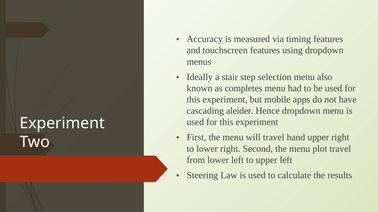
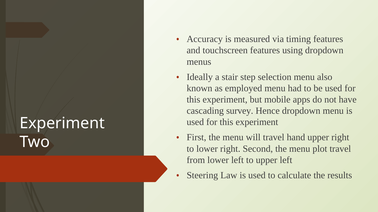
completes: completes -> employed
aleider: aleider -> survey
